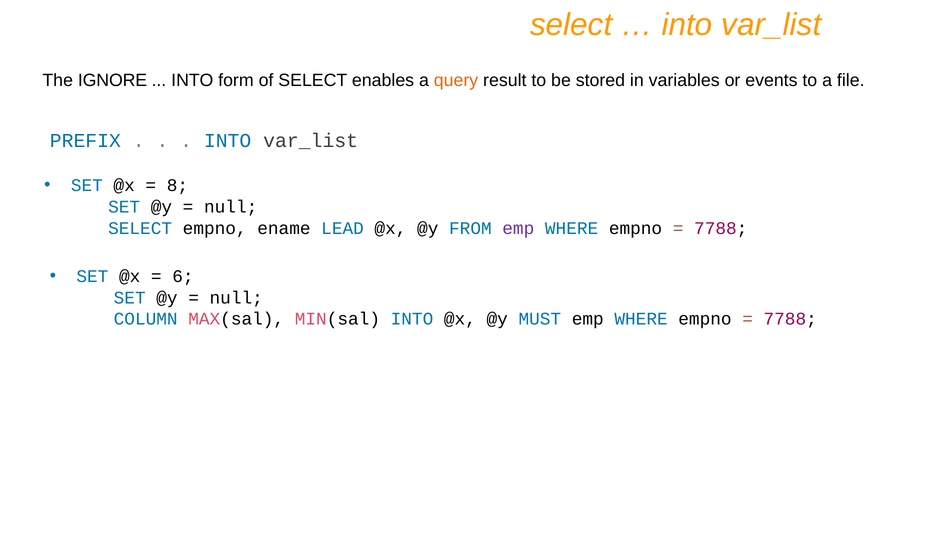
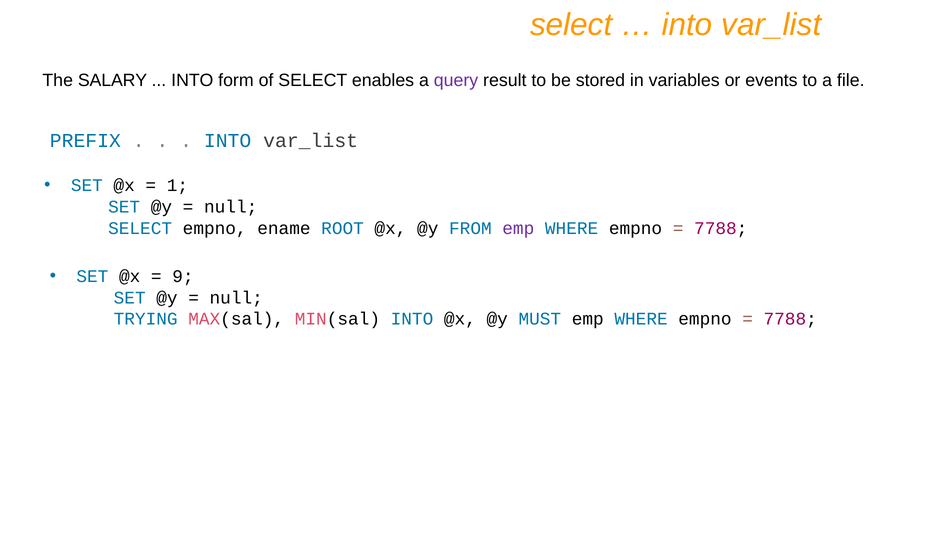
IGNORE: IGNORE -> SALARY
query colour: orange -> purple
8: 8 -> 1
LEAD: LEAD -> ROOT
6: 6 -> 9
COLUMN: COLUMN -> TRYING
